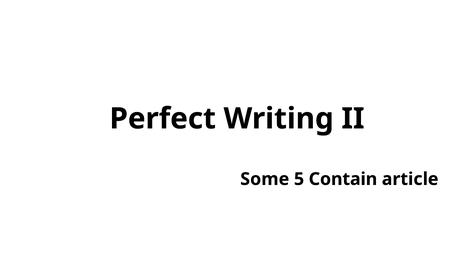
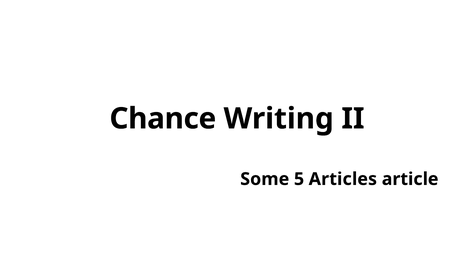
Perfect: Perfect -> Chance
Contain: Contain -> Articles
